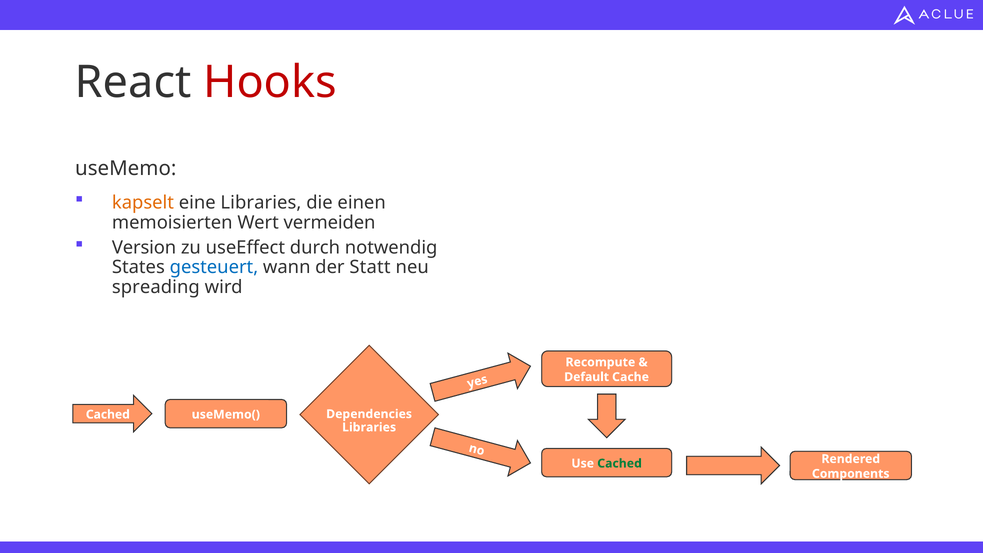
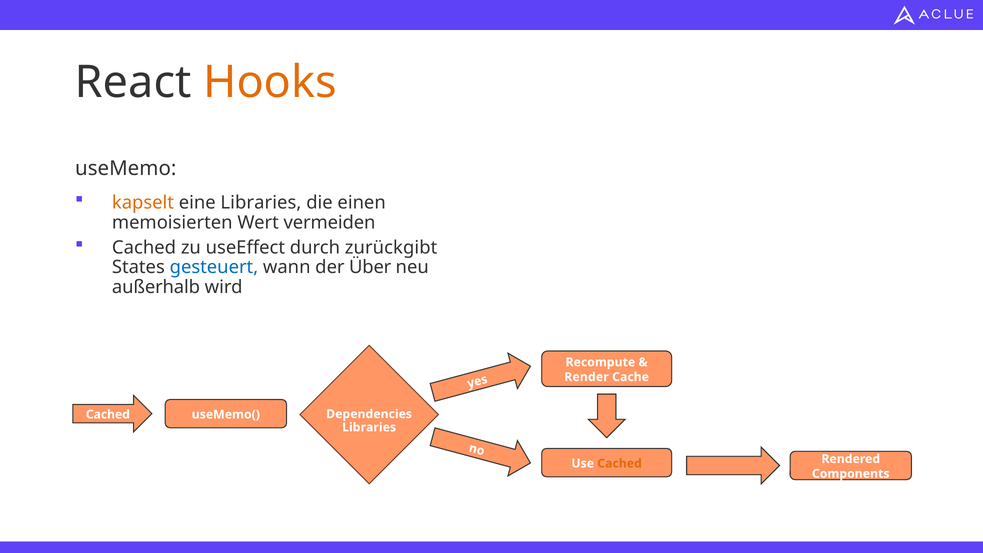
Hooks colour: red -> orange
Version at (144, 247): Version -> Cached
notwendig: notwendig -> zurückgibt
Statt: Statt -> Über
spreading: spreading -> außerhalb
Default: Default -> Render
Cached at (620, 463) colour: green -> orange
